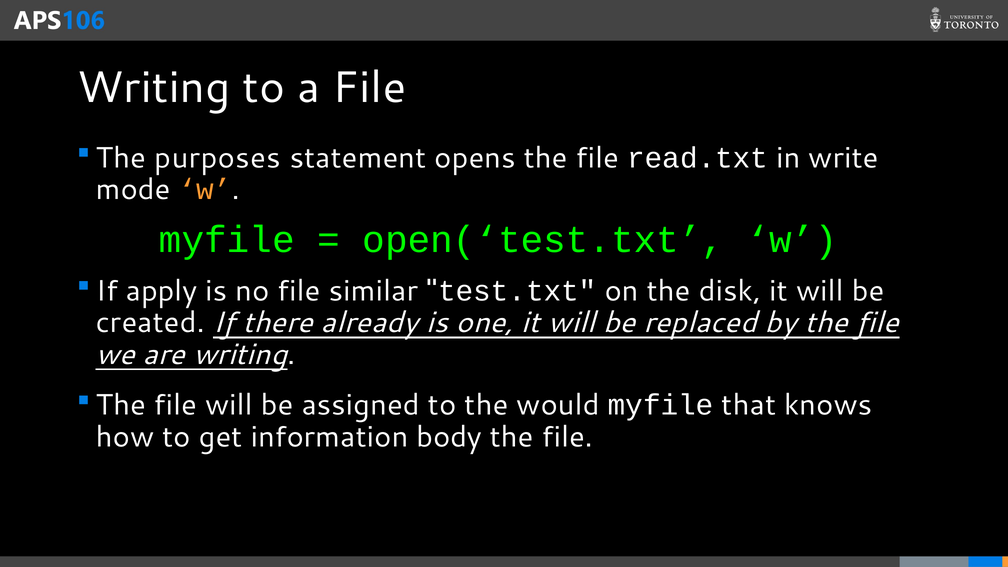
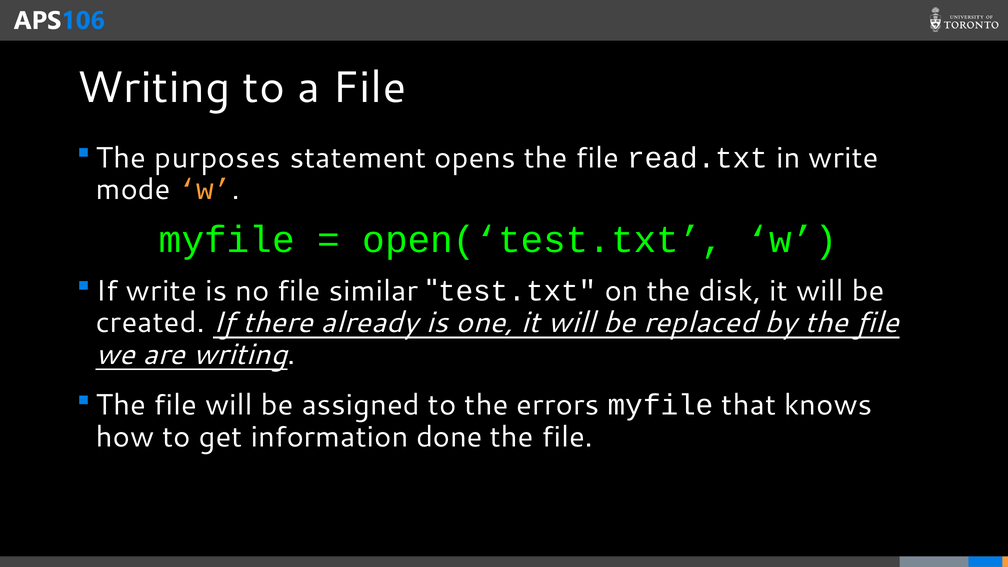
If apply: apply -> write
would: would -> errors
body: body -> done
